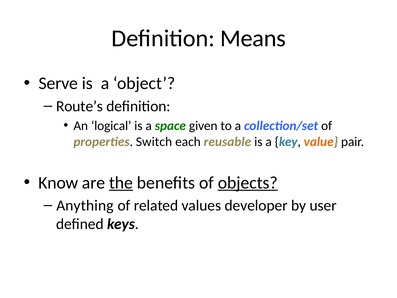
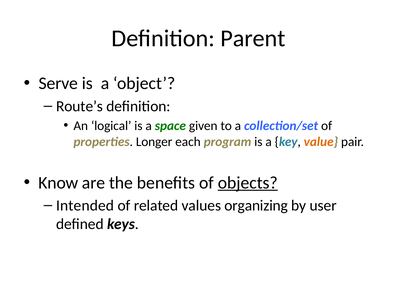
Means: Means -> Parent
Switch: Switch -> Longer
reusable: reusable -> program
the underline: present -> none
Anything: Anything -> Intended
developer: developer -> organizing
